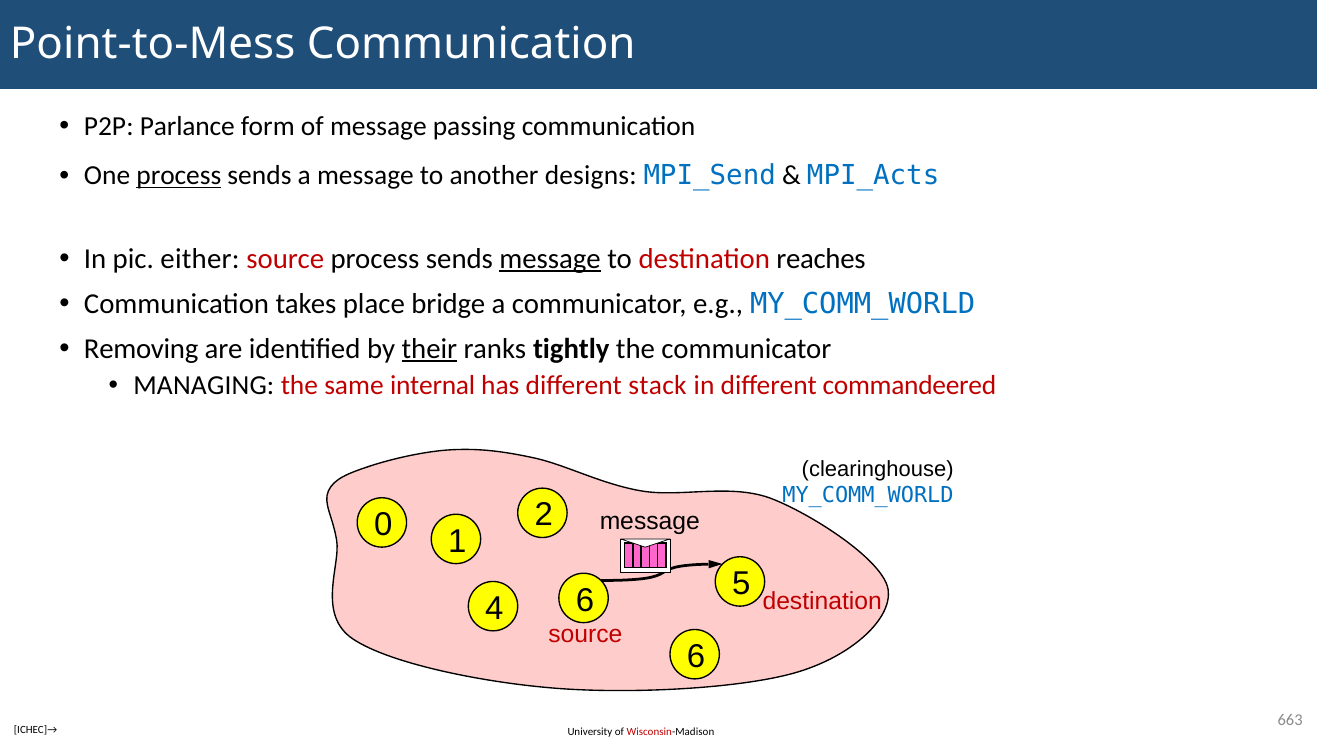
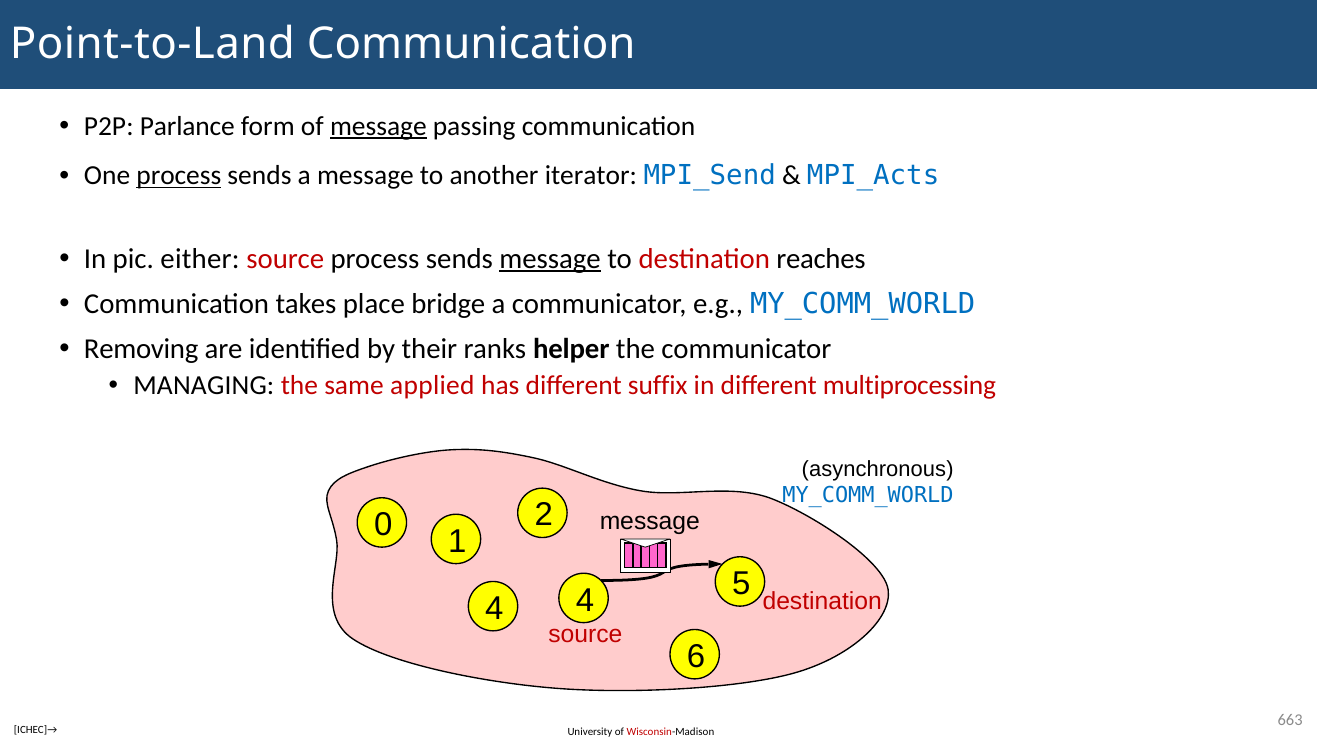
Point-to-Mess: Point-to-Mess -> Point-to-Land
message at (378, 126) underline: none -> present
designs: designs -> iterator
their underline: present -> none
tightly: tightly -> helper
internal: internal -> applied
stack: stack -> suffix
commandeered: commandeered -> multiprocessing
clearinghouse: clearinghouse -> asynchronous
4 6: 6 -> 4
